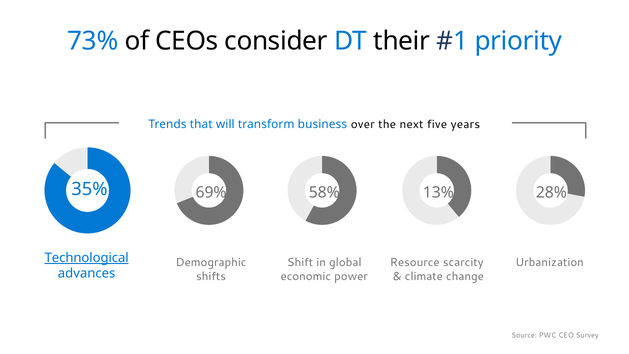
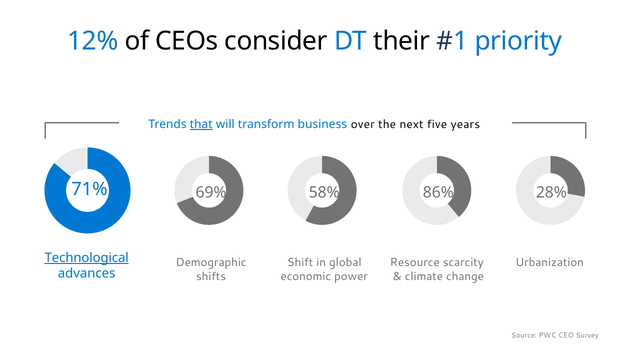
73%: 73% -> 12%
that underline: none -> present
35%: 35% -> 71%
13%: 13% -> 86%
